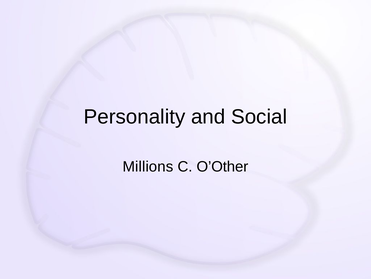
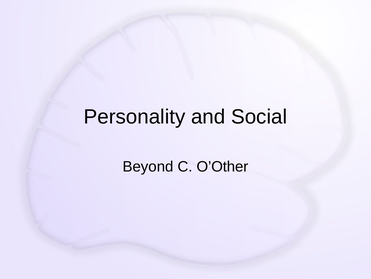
Millions: Millions -> Beyond
